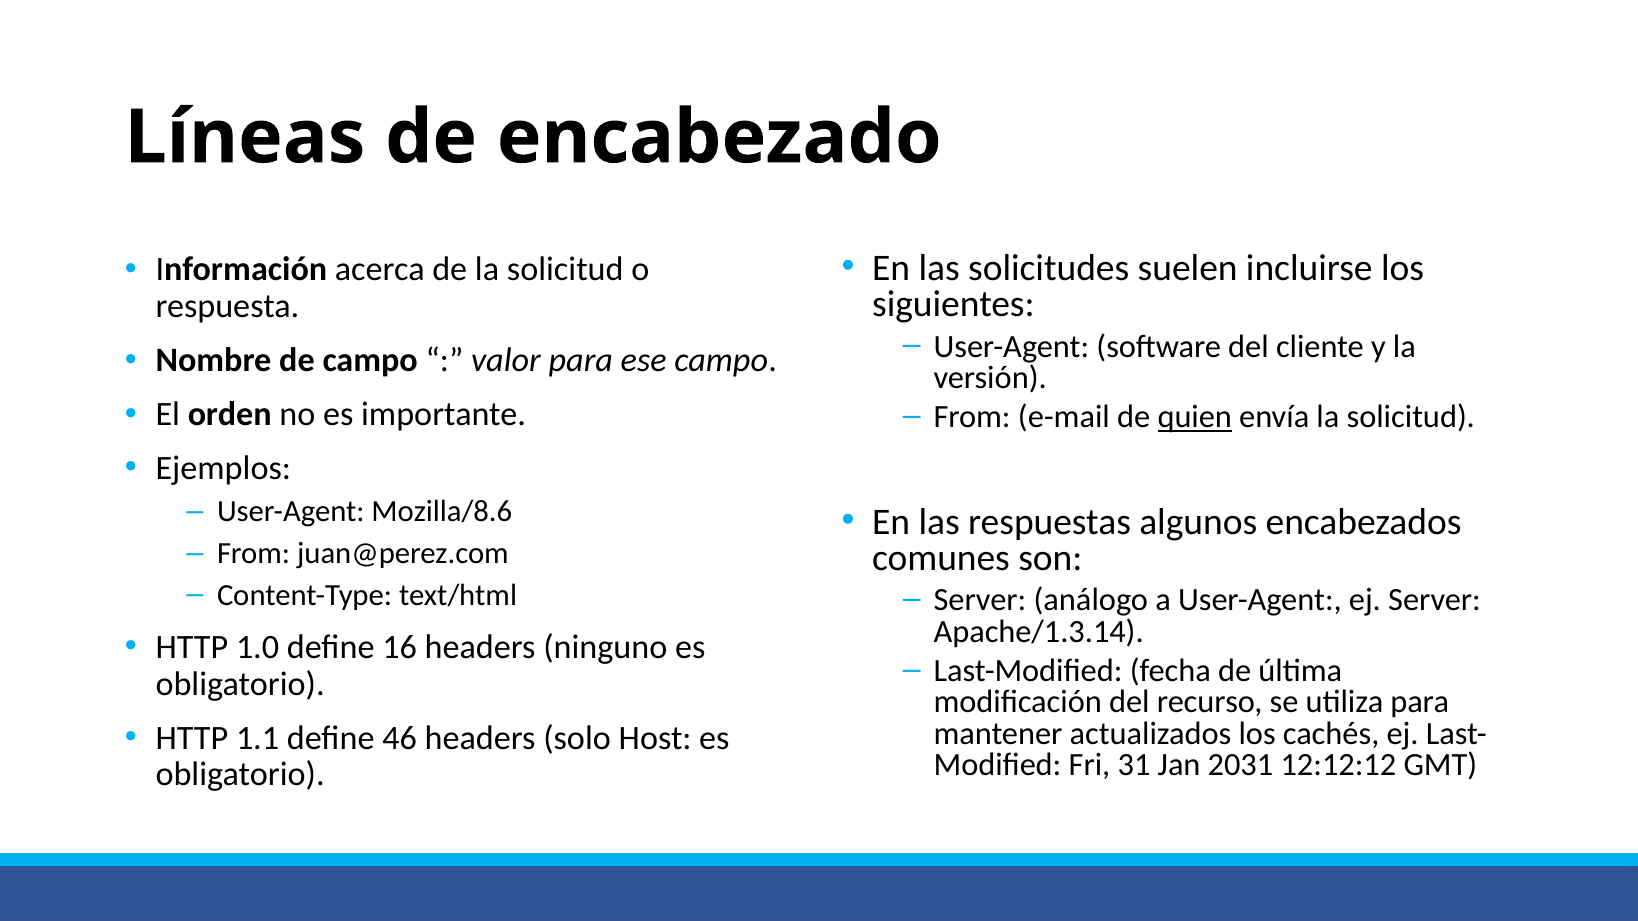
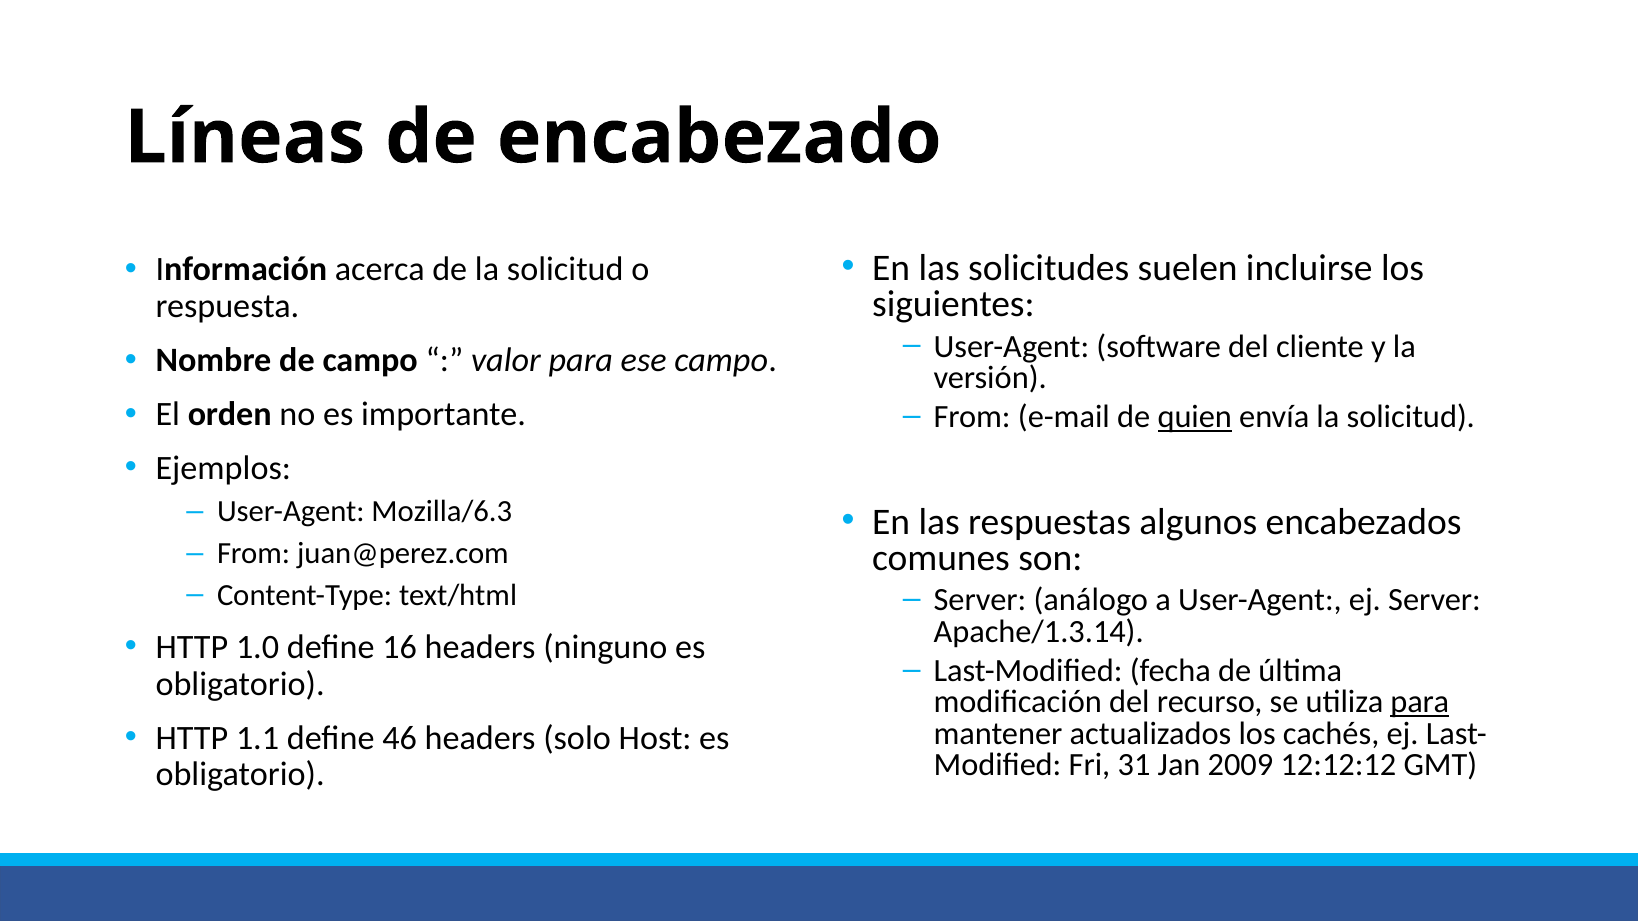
Mozilla/8.6: Mozilla/8.6 -> Mozilla/6.3
para at (1420, 702) underline: none -> present
2031: 2031 -> 2009
